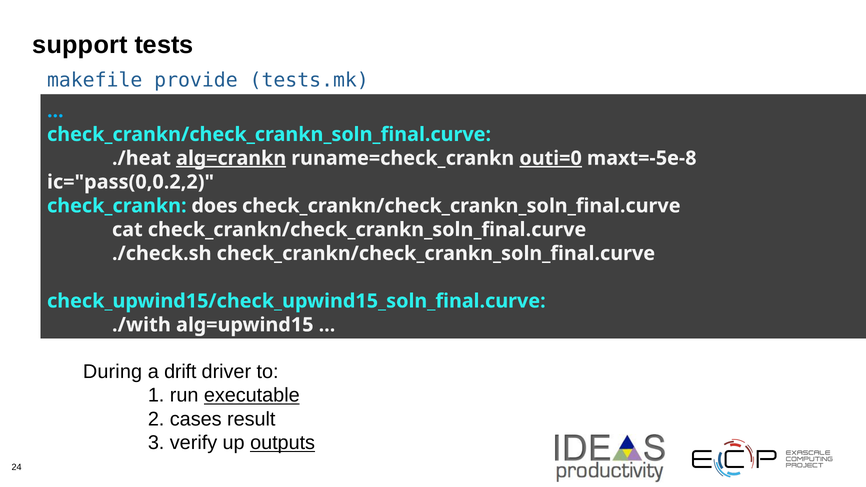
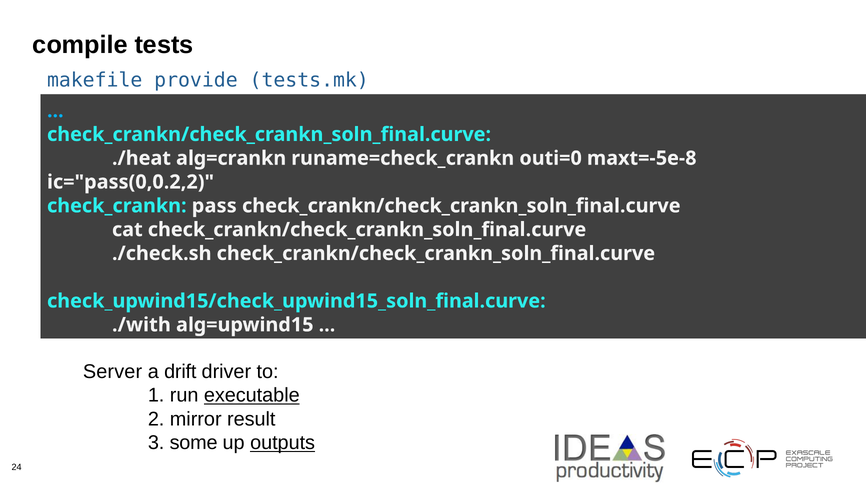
support: support -> compile
alg=crankn underline: present -> none
outi=0 underline: present -> none
does: does -> pass
During: During -> Server
cases: cases -> mirror
verify: verify -> some
